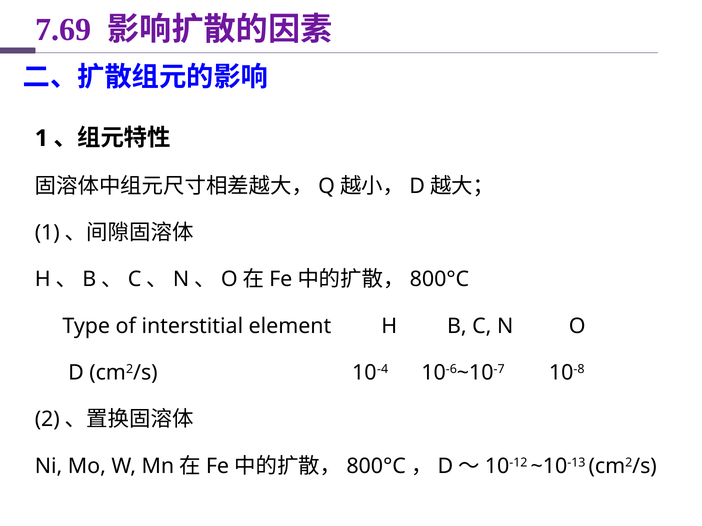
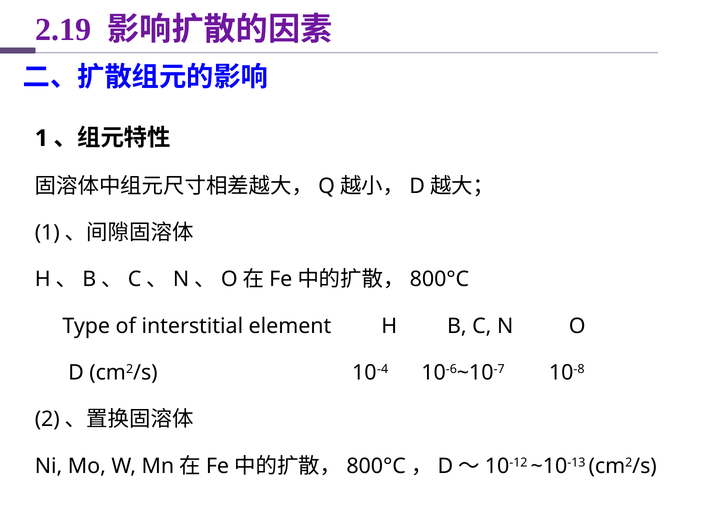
7.69: 7.69 -> 2.19
